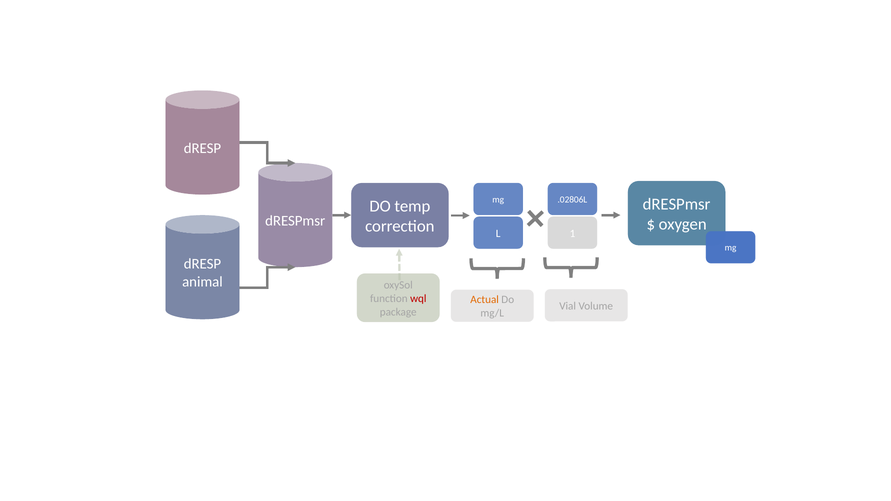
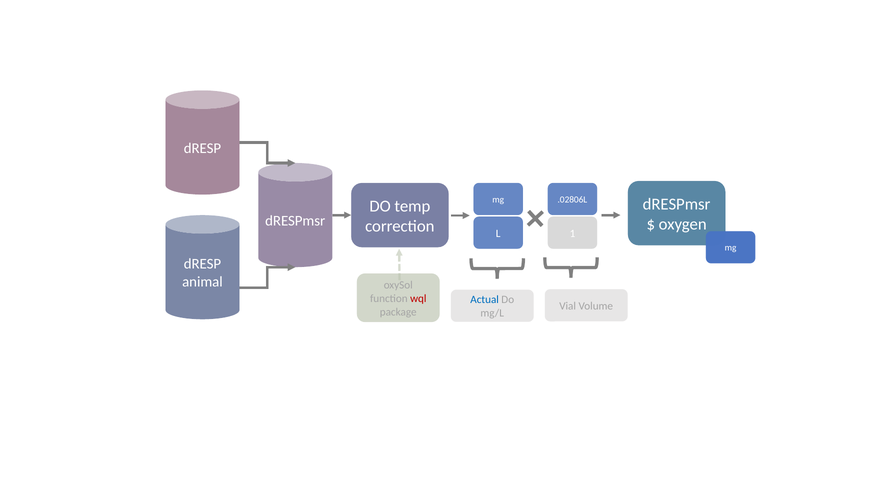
Actual colour: orange -> blue
